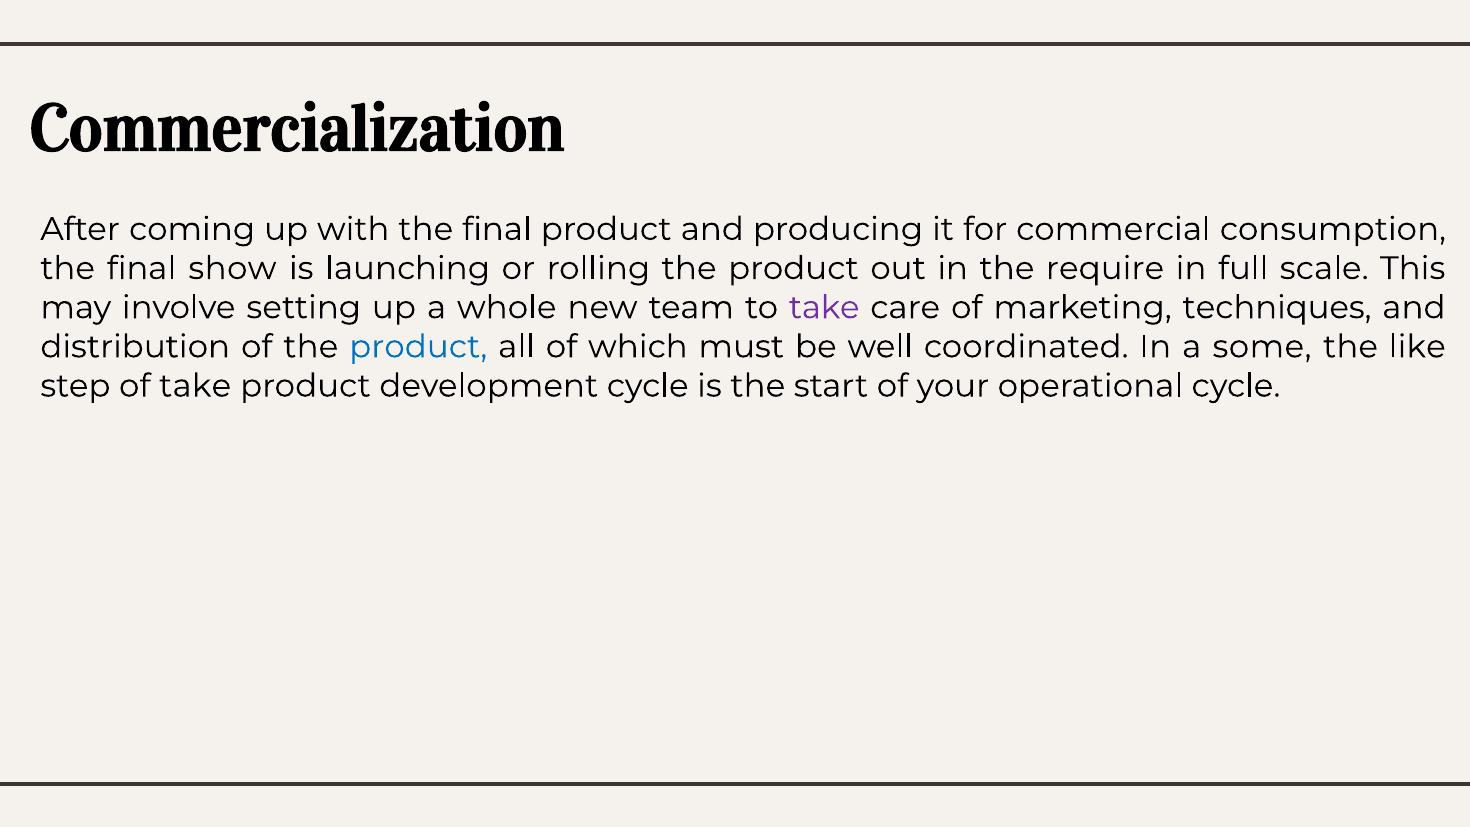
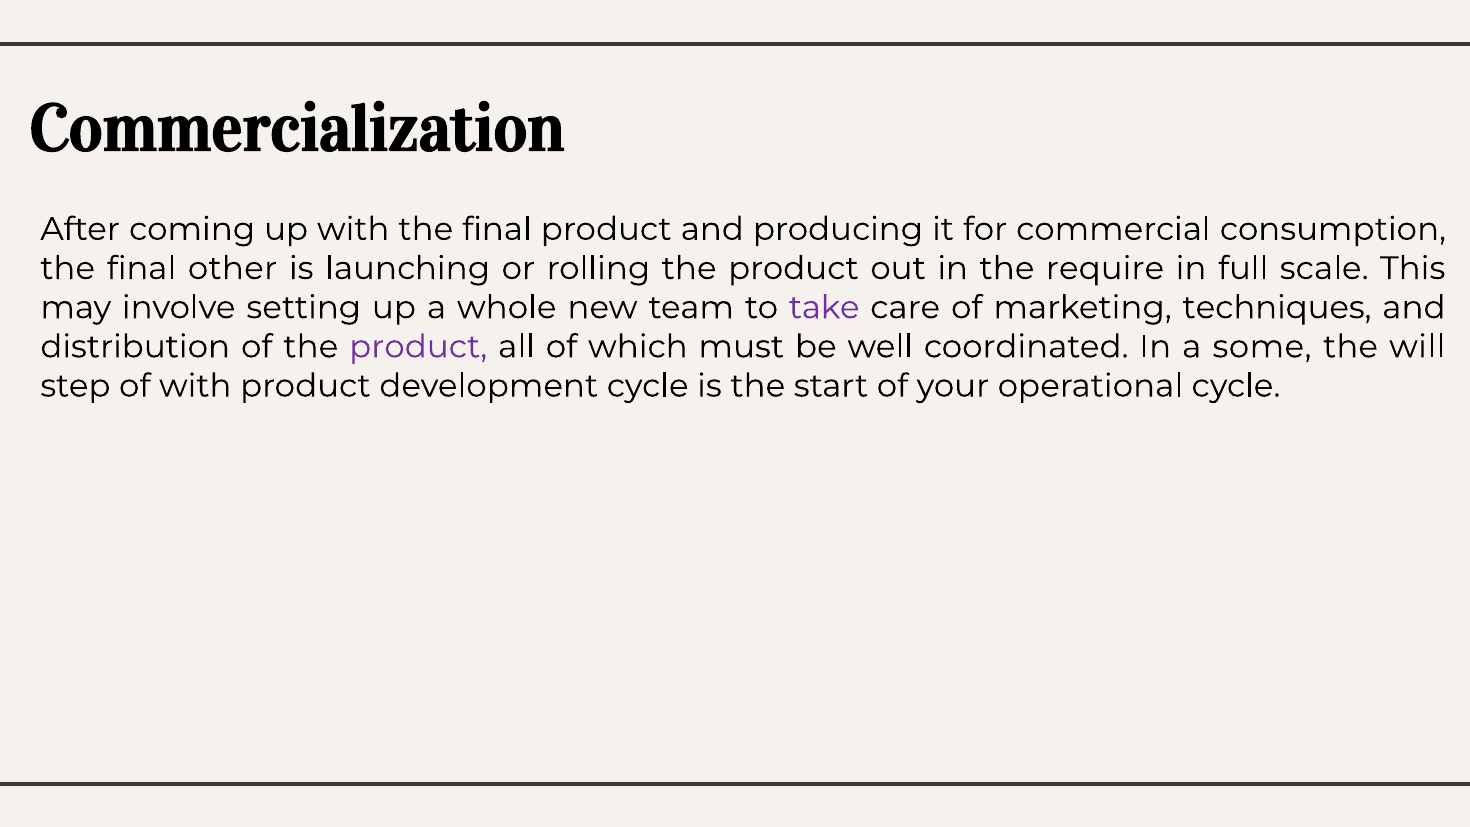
show: show -> other
product at (418, 347) colour: blue -> purple
like: like -> will
of take: take -> with
